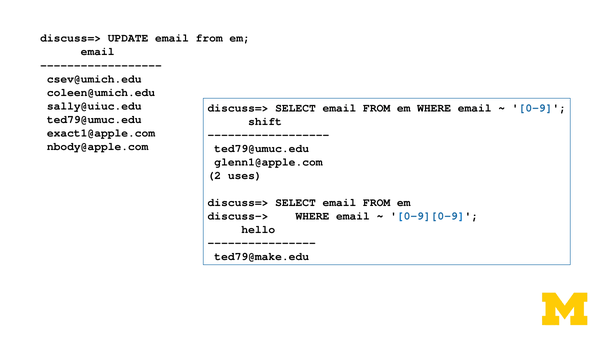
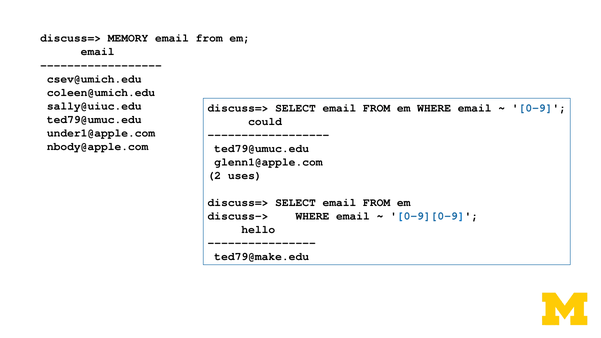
UPDATE: UPDATE -> MEMORY
shift: shift -> could
exact1@apple.com: exact1@apple.com -> under1@apple.com
